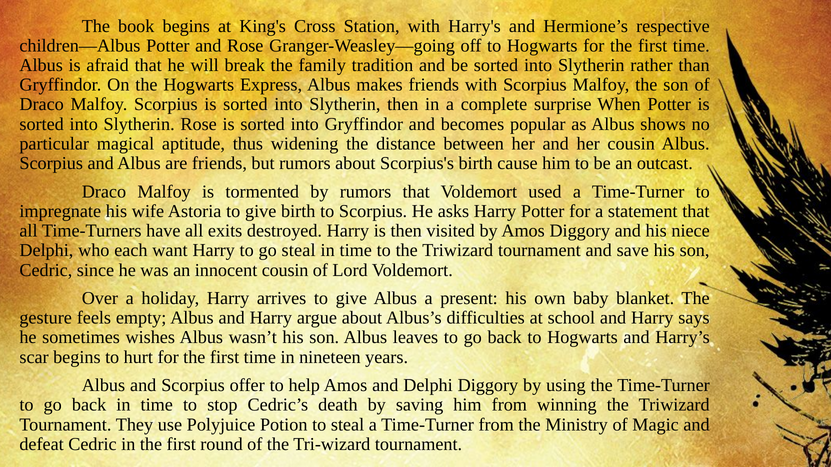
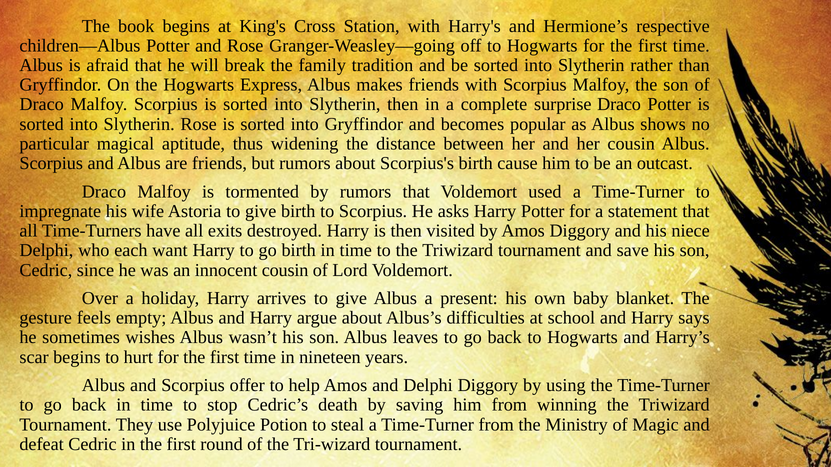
surprise When: When -> Draco
go steal: steal -> birth
